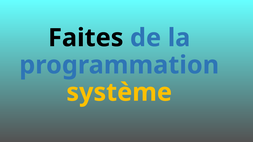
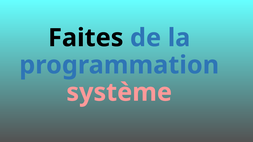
système colour: yellow -> pink
